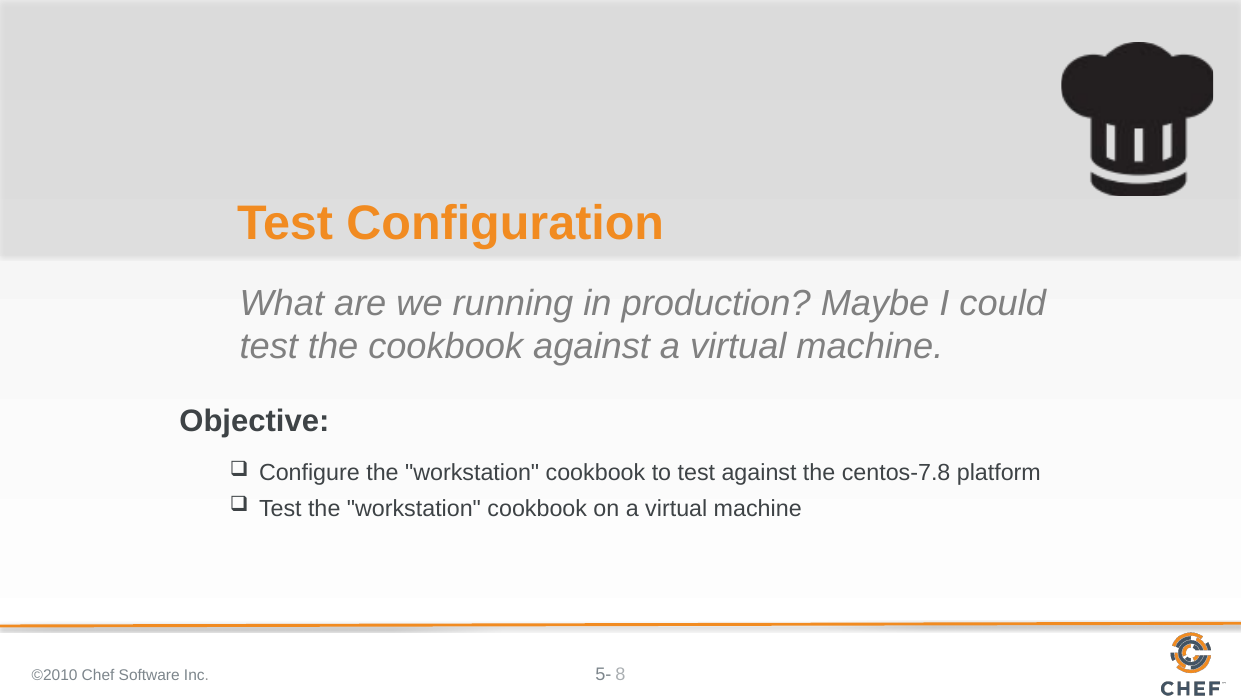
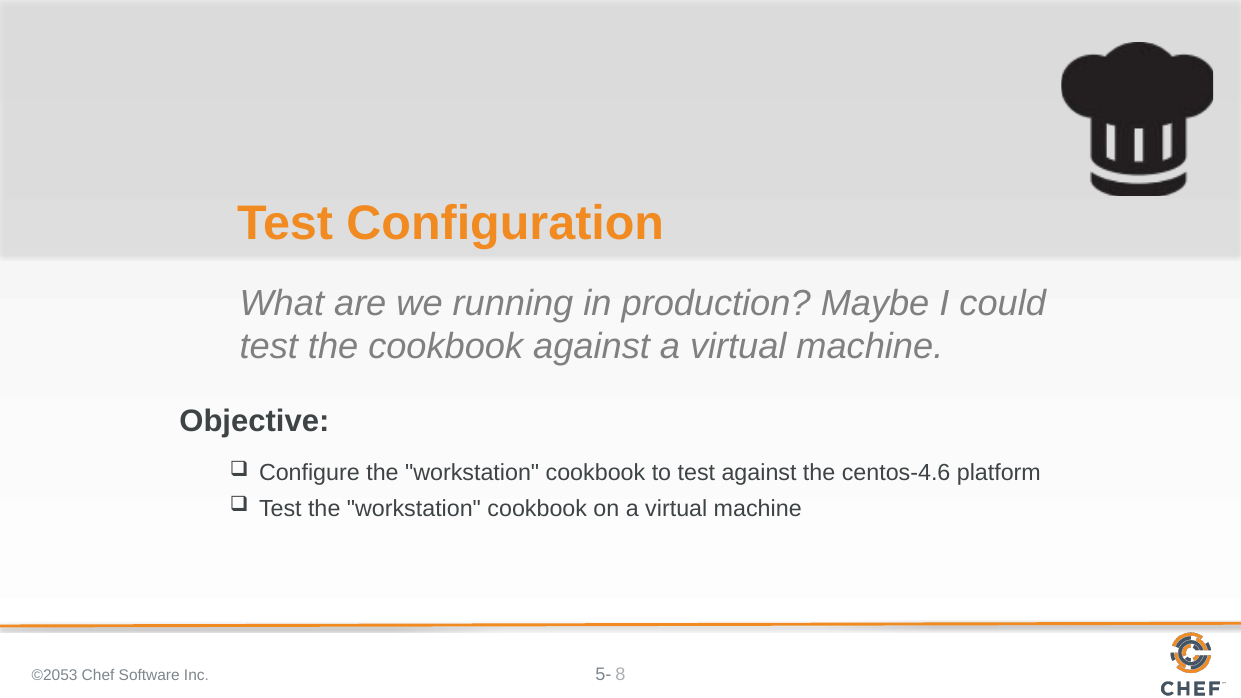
centos-7.8: centos-7.8 -> centos-4.6
©2010: ©2010 -> ©2053
